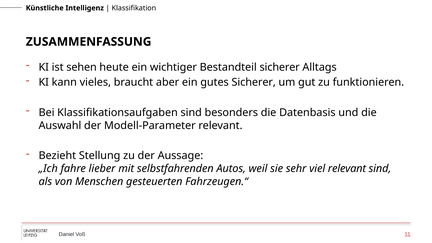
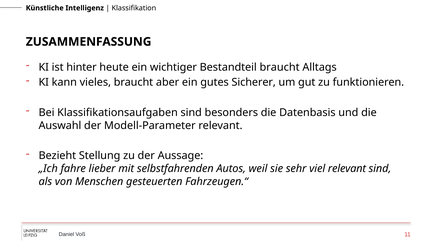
sehen: sehen -> hinter
Bestandteil sicherer: sicherer -> braucht
